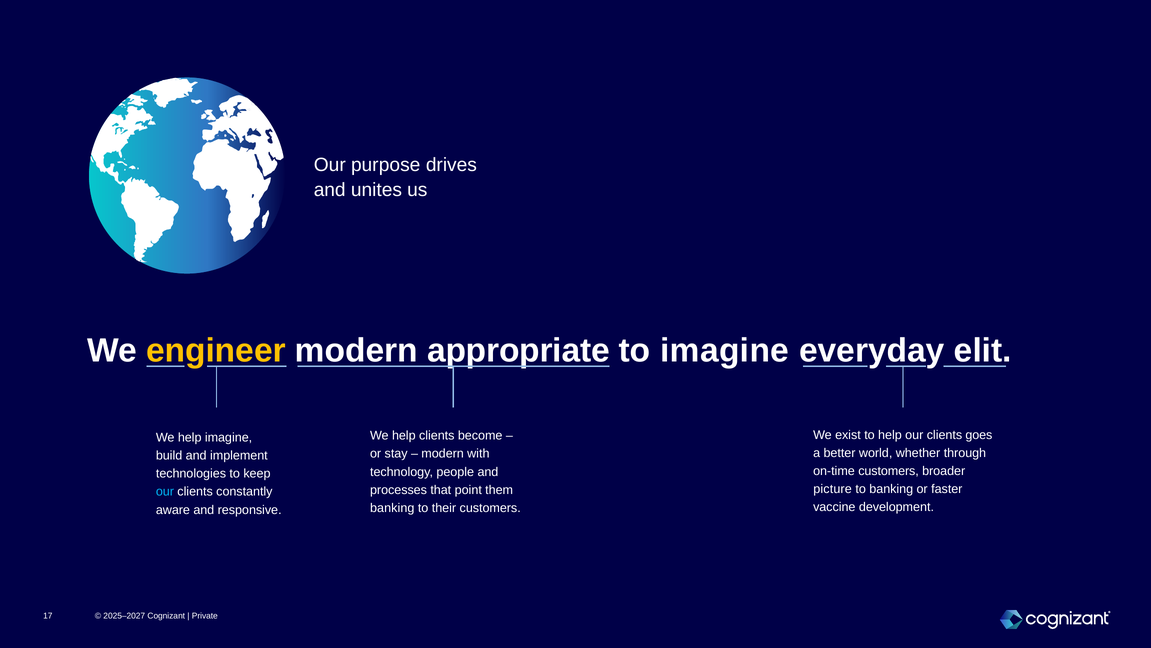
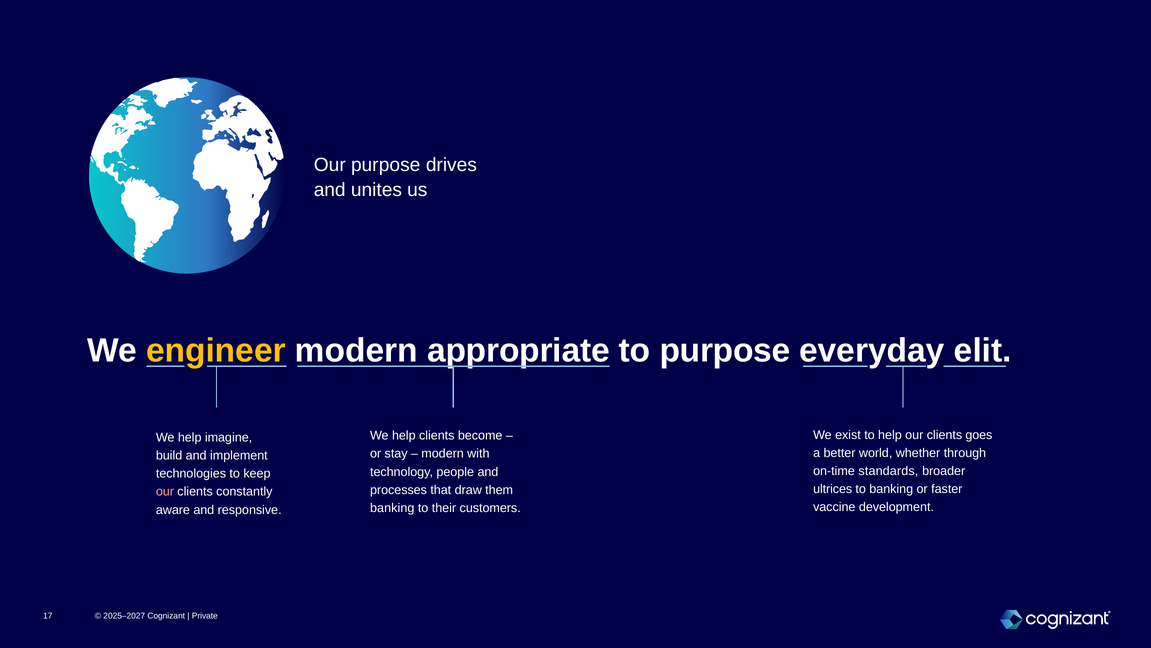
to imagine: imagine -> purpose
on-time customers: customers -> standards
picture: picture -> ultrices
point: point -> draw
our at (165, 491) colour: light blue -> pink
